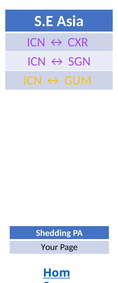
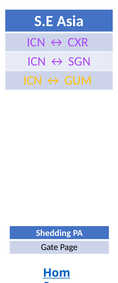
Your: Your -> Gate
